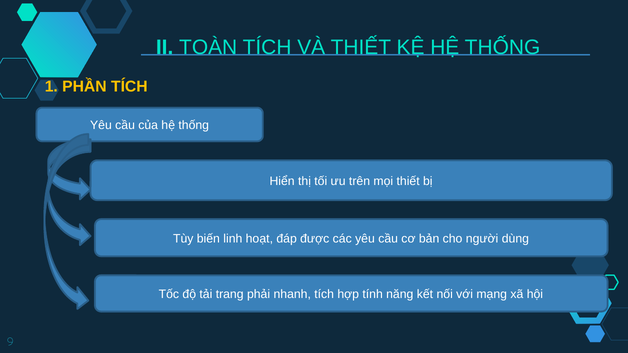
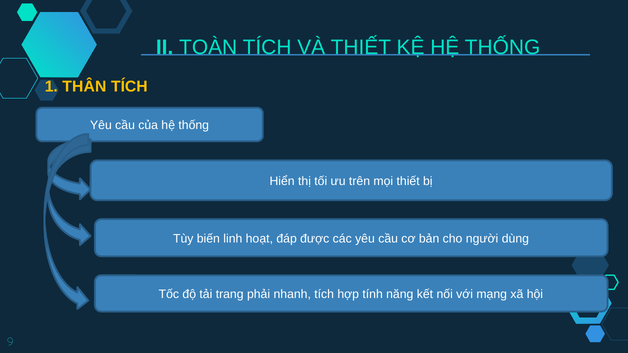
PHẦN: PHẦN -> THÂN
